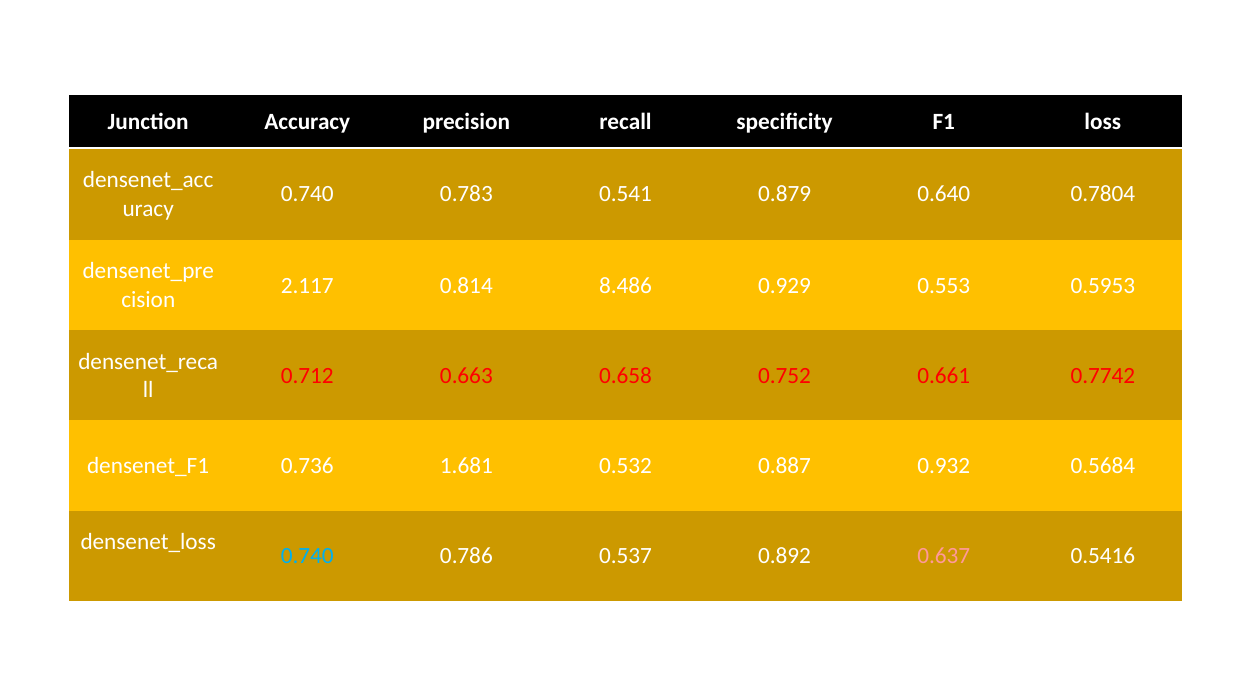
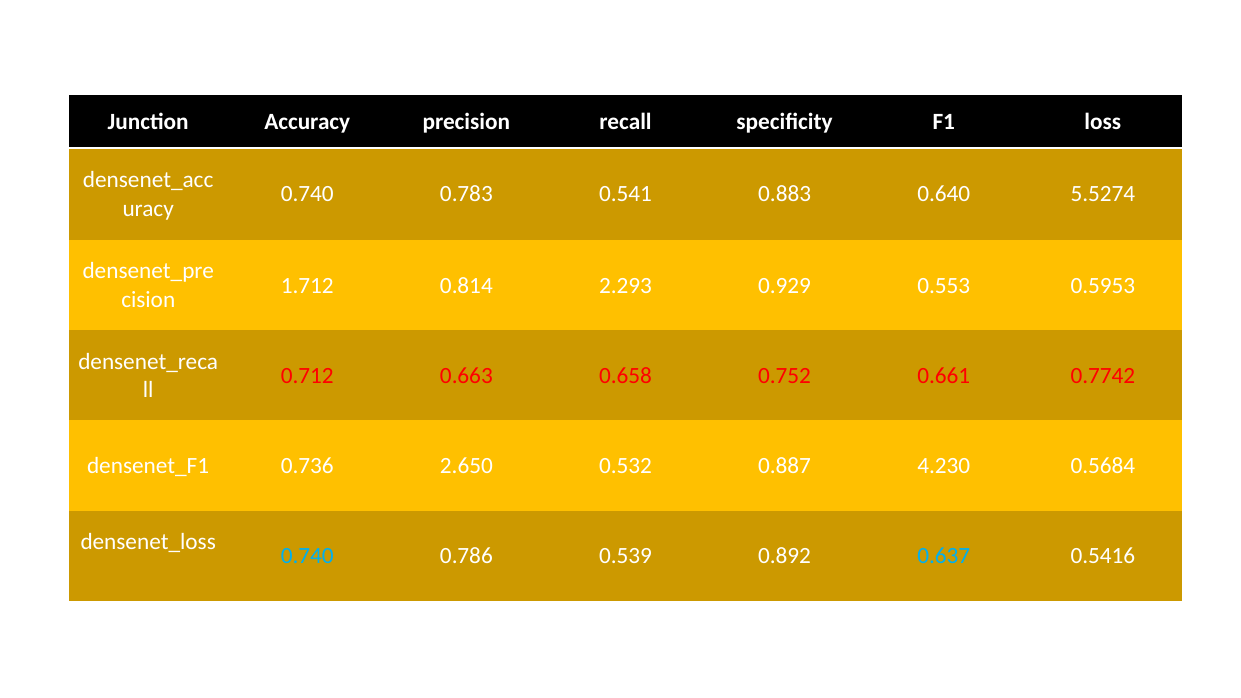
0.879: 0.879 -> 0.883
0.7804: 0.7804 -> 5.5274
2.117: 2.117 -> 1.712
8.486: 8.486 -> 2.293
1.681: 1.681 -> 2.650
0.932: 0.932 -> 4.230
0.537: 0.537 -> 0.539
0.637 colour: pink -> light blue
